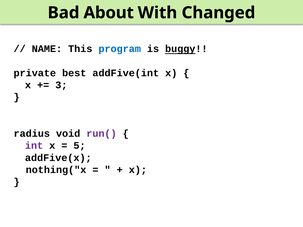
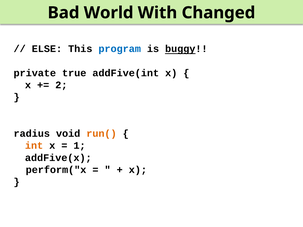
About: About -> World
NAME: NAME -> ELSE
best: best -> true
3: 3 -> 2
run( colour: purple -> orange
int colour: purple -> orange
5: 5 -> 1
nothing("x: nothing("x -> perform("x
